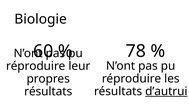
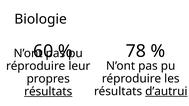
résultats at (48, 92) underline: none -> present
